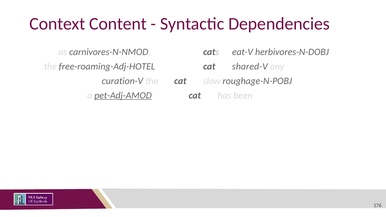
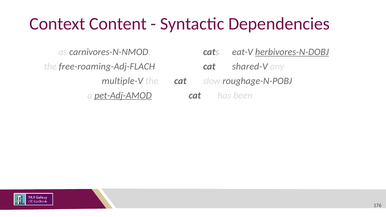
herbivores-N-DOBJ underline: none -> present
free-roaming-Adj-HOTEL: free-roaming-Adj-HOTEL -> free-roaming-Adj-FLACH
curation-V: curation-V -> multiple-V
